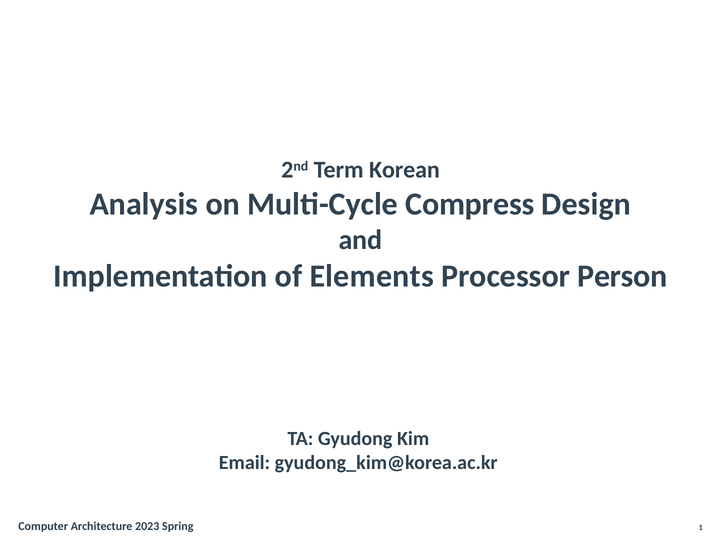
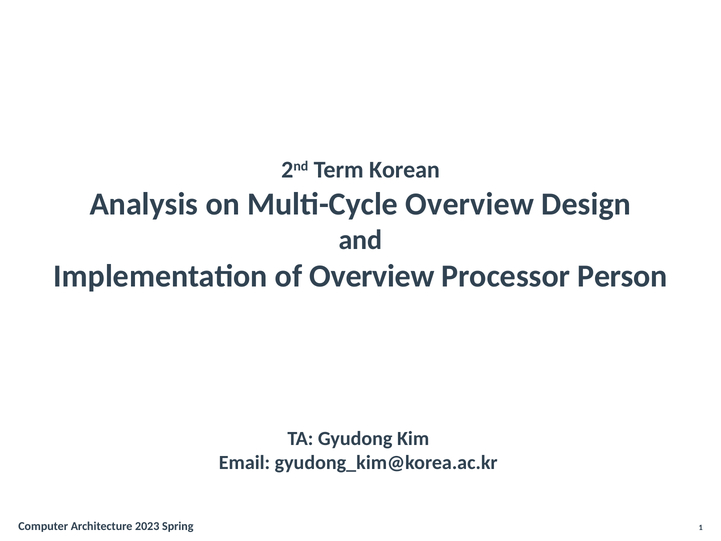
Multi-Cycle Compress: Compress -> Overview
of Elements: Elements -> Overview
